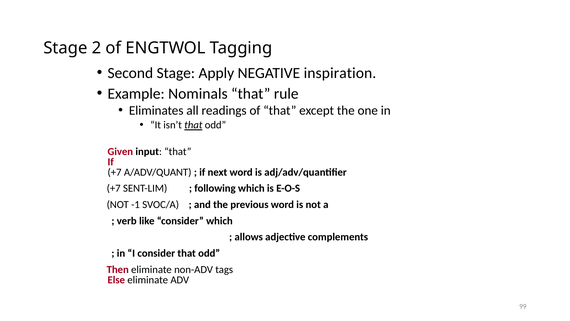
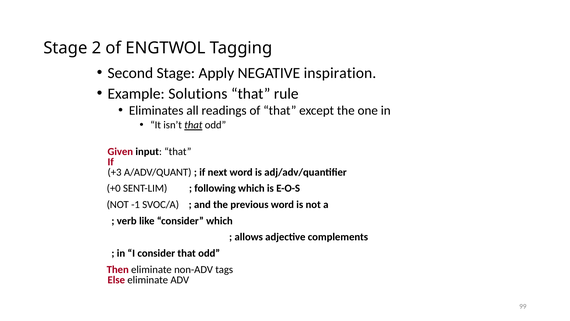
Nominals: Nominals -> Solutions
+7 at (115, 172): +7 -> +3
+7 at (114, 188): +7 -> +0
